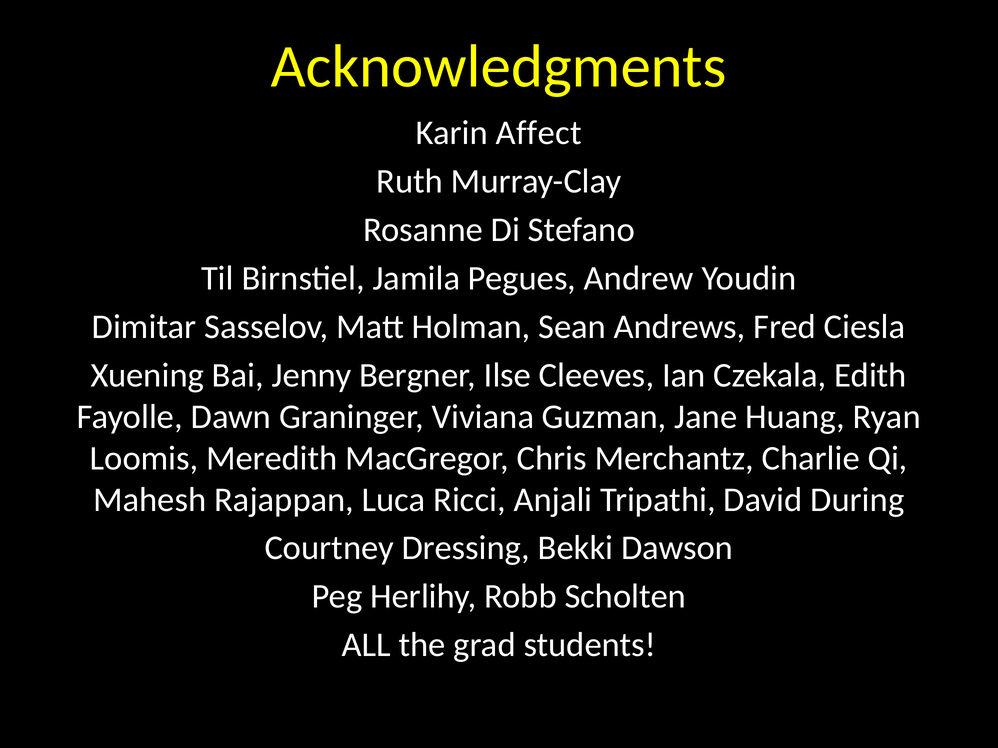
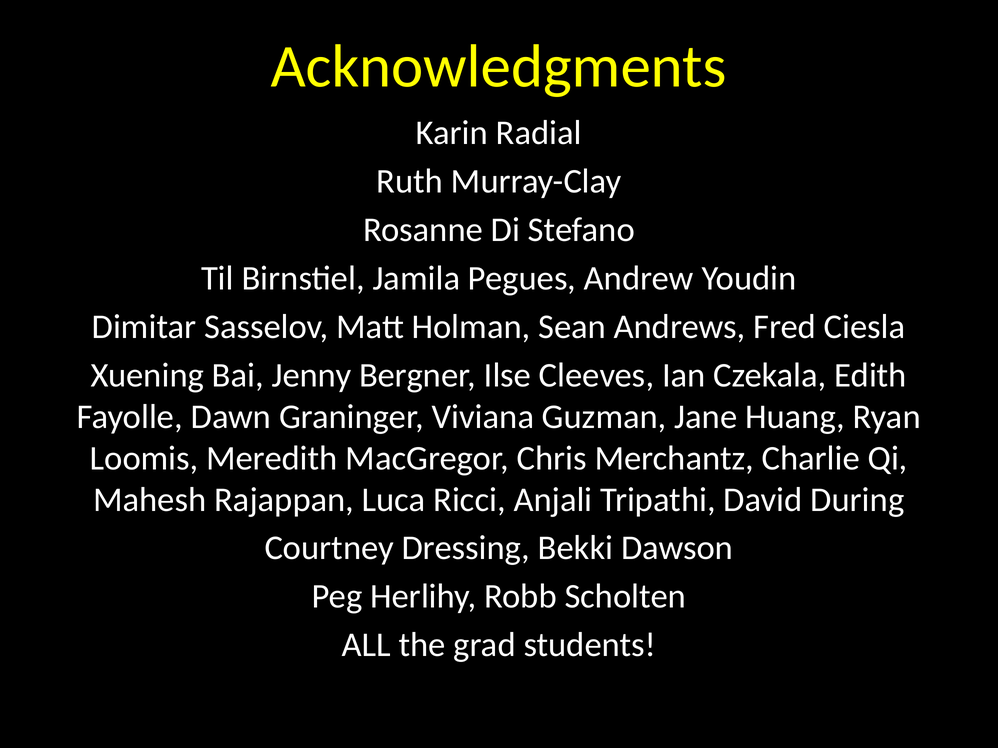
Affect: Affect -> Radial
